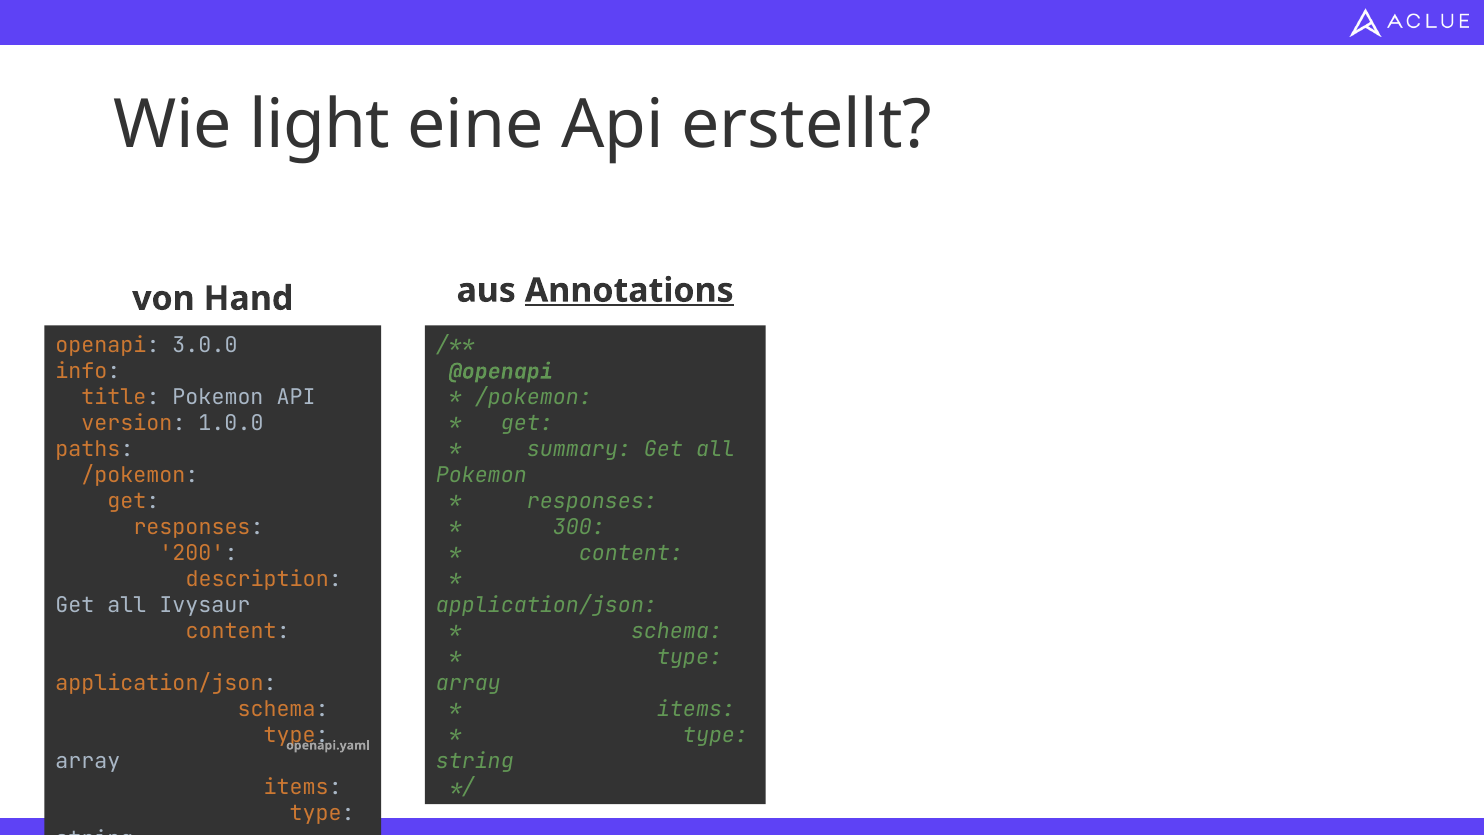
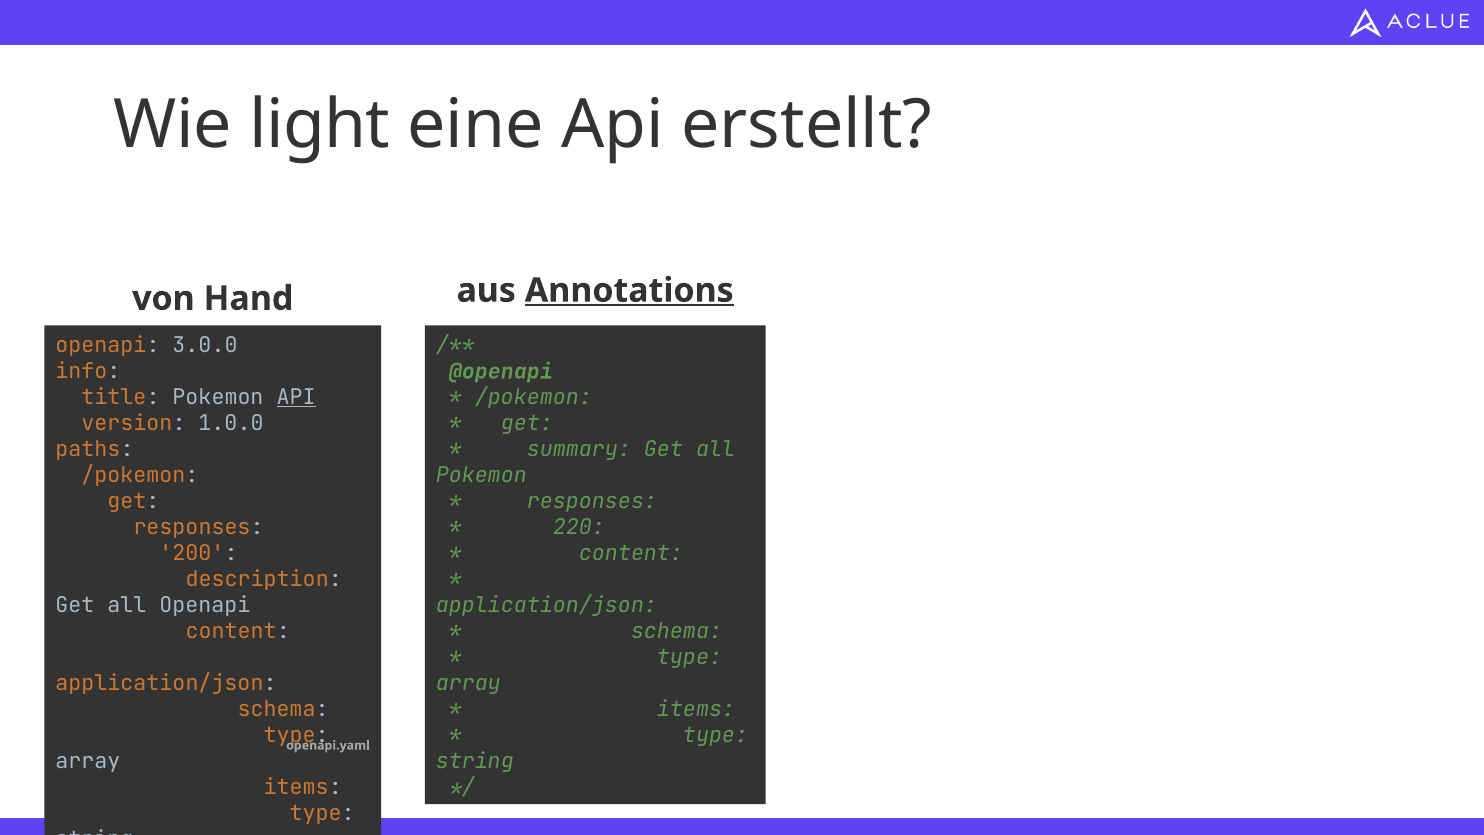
API at (296, 397) underline: none -> present
300: 300 -> 220
all Ivysaur: Ivysaur -> Openapi
